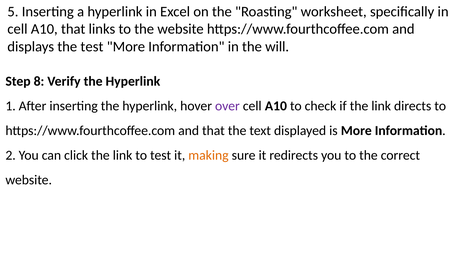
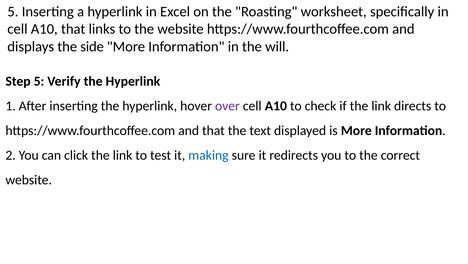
the test: test -> side
Step 8: 8 -> 5
making colour: orange -> blue
